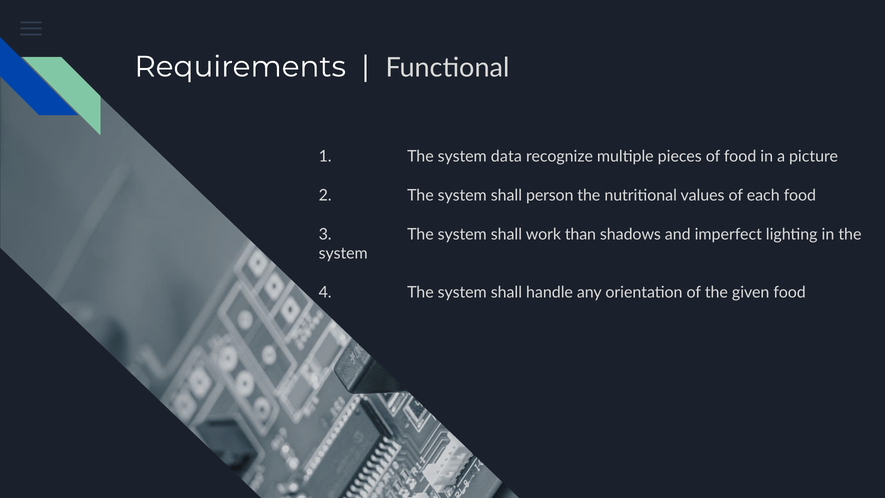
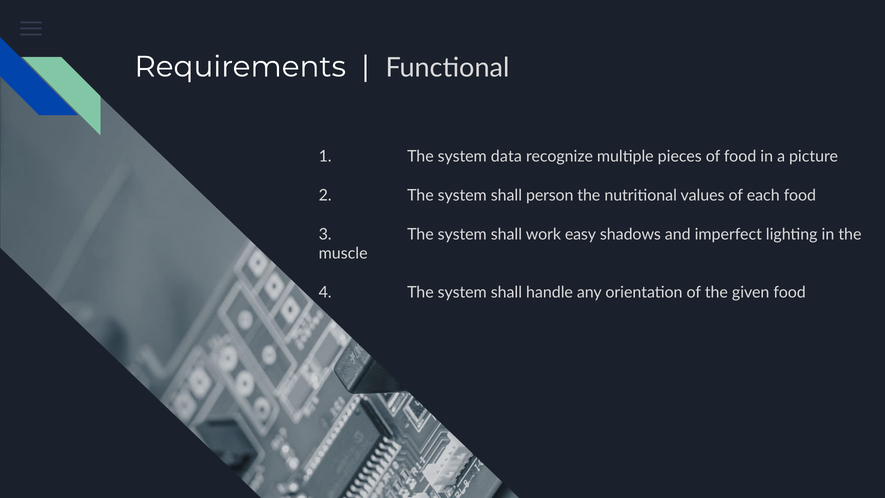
than: than -> easy
system at (343, 254): system -> muscle
